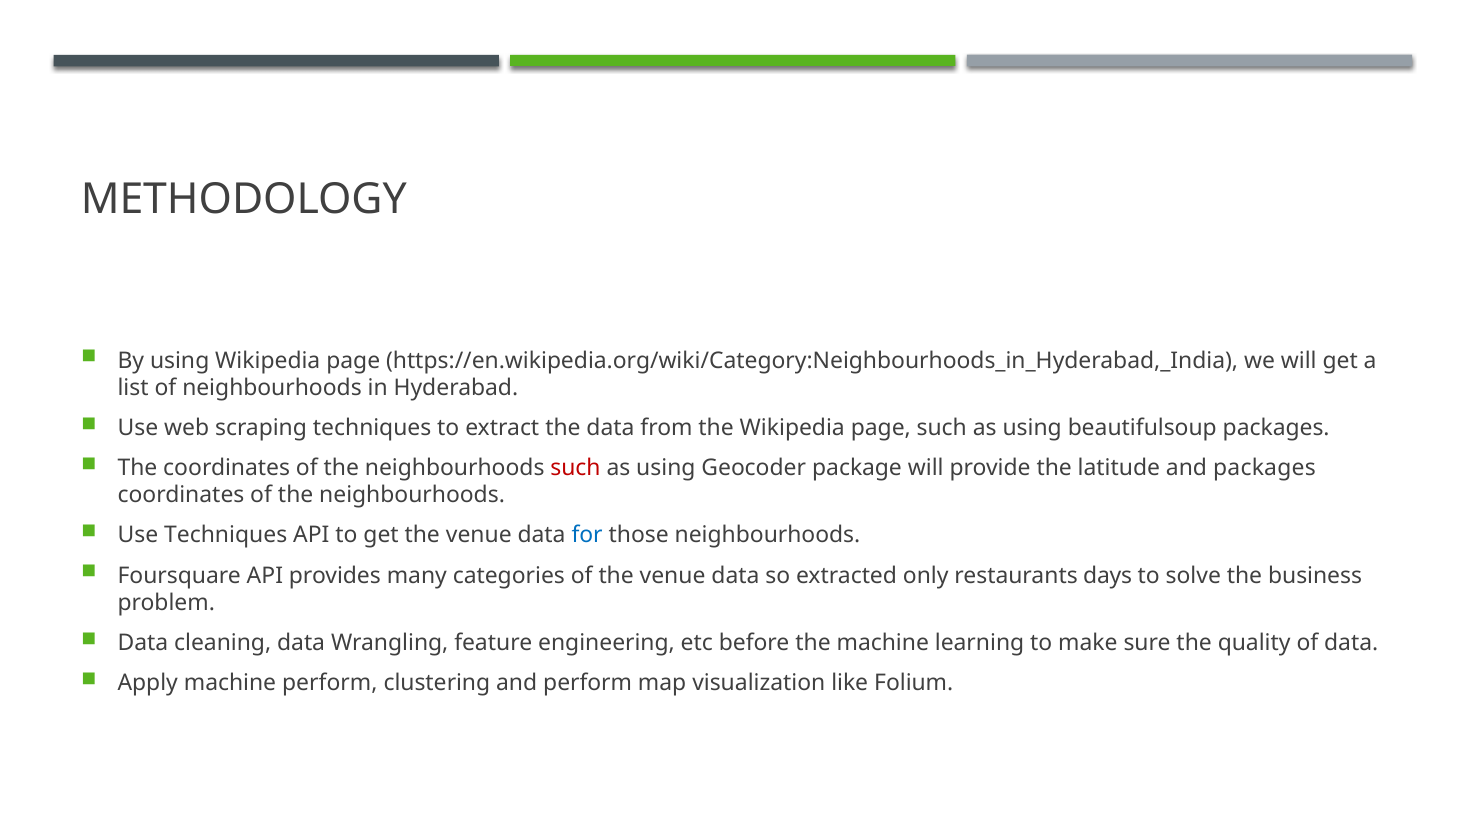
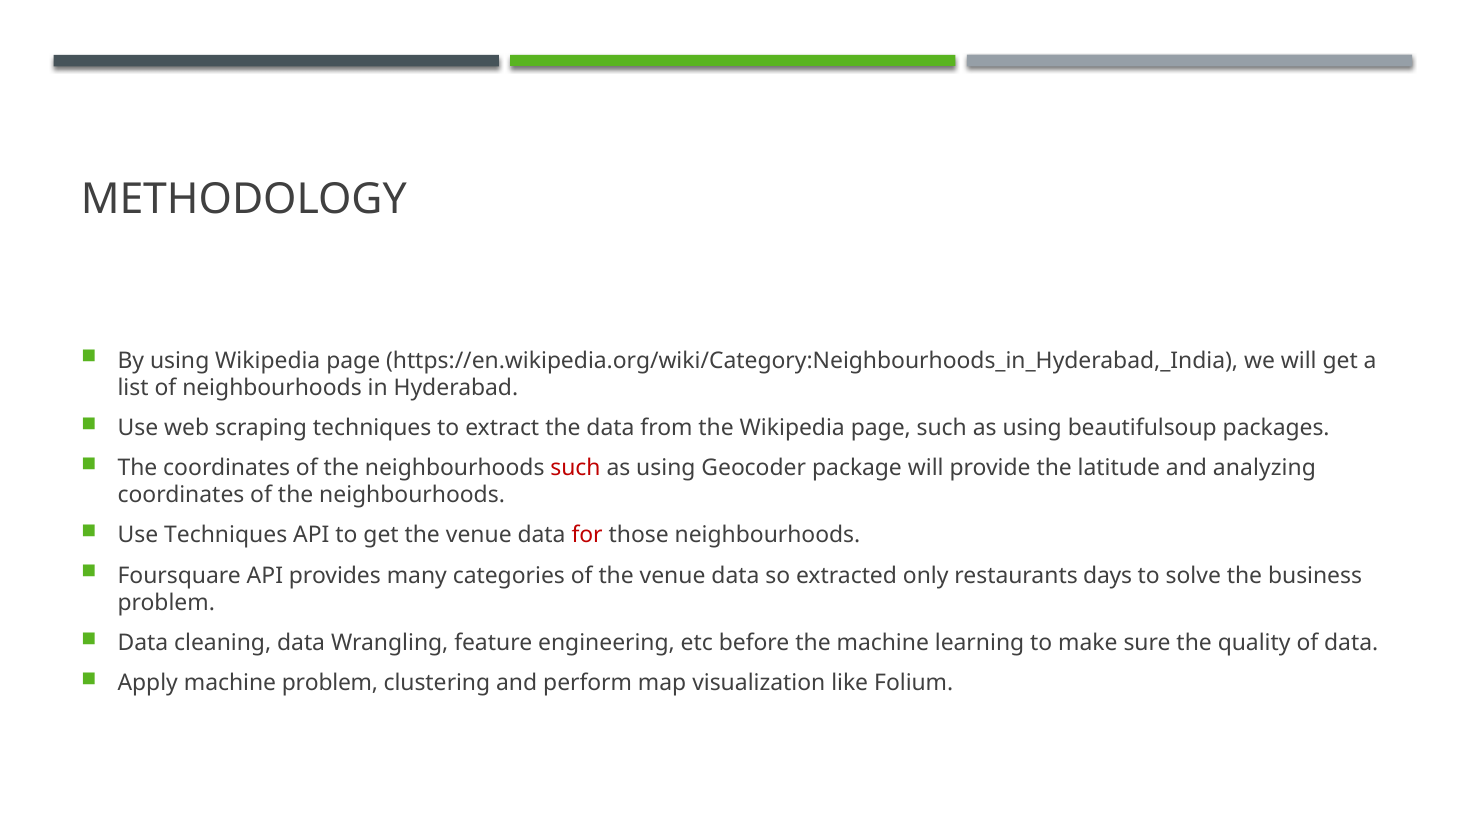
and packages: packages -> analyzing
for colour: blue -> red
machine perform: perform -> problem
